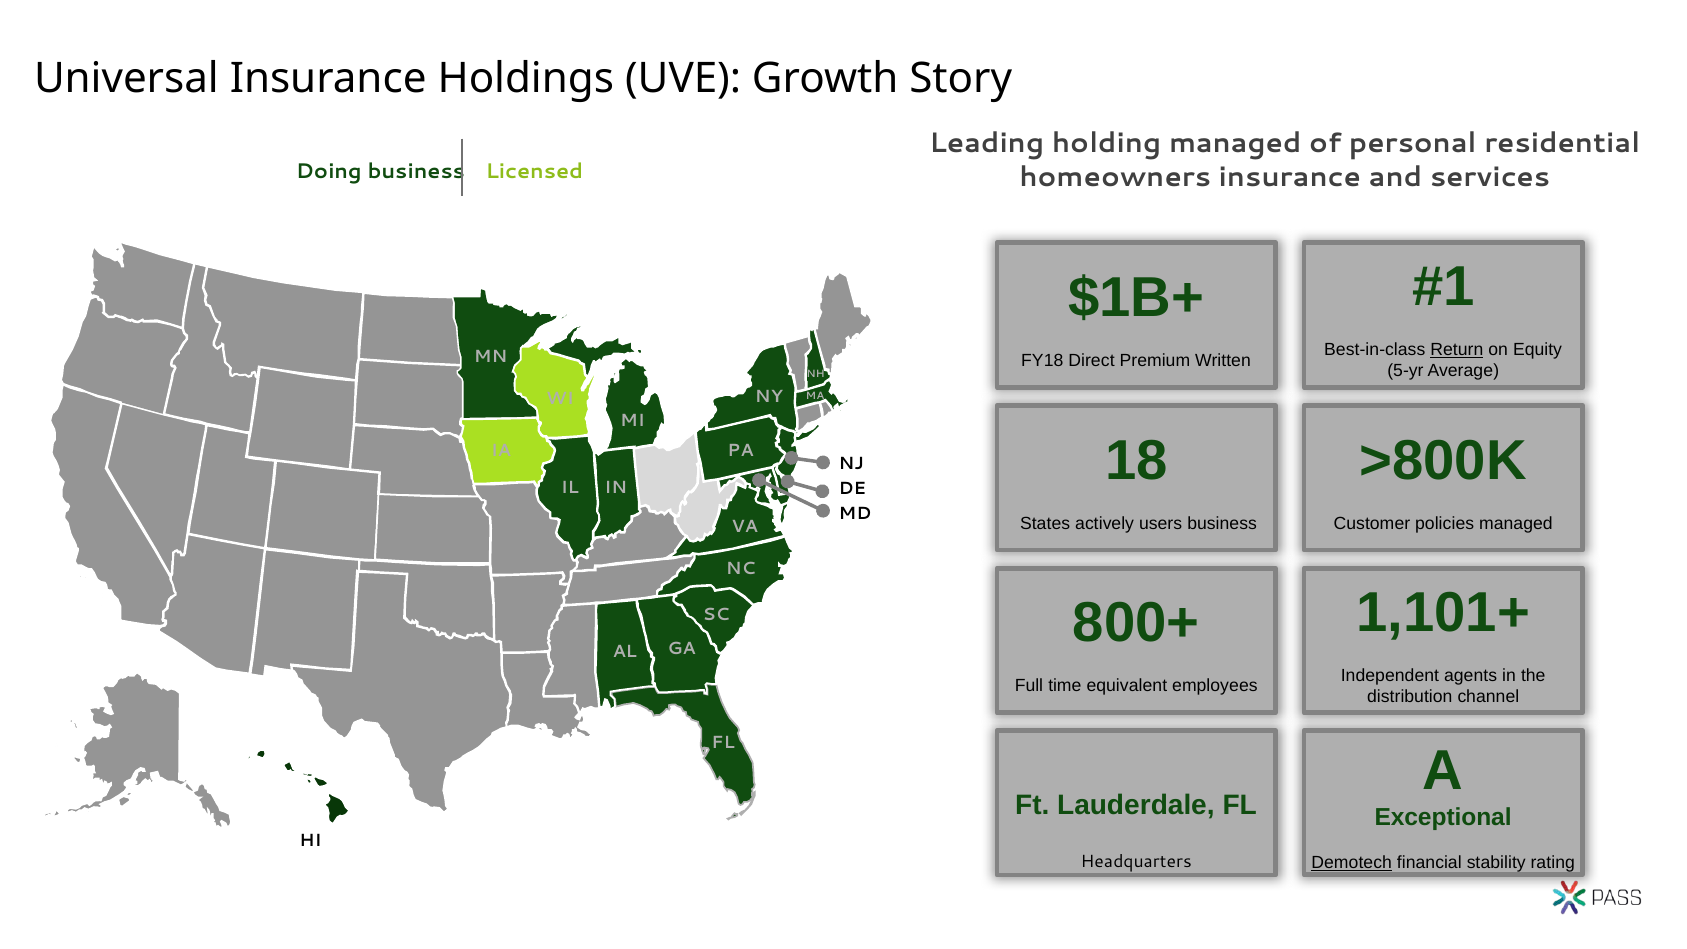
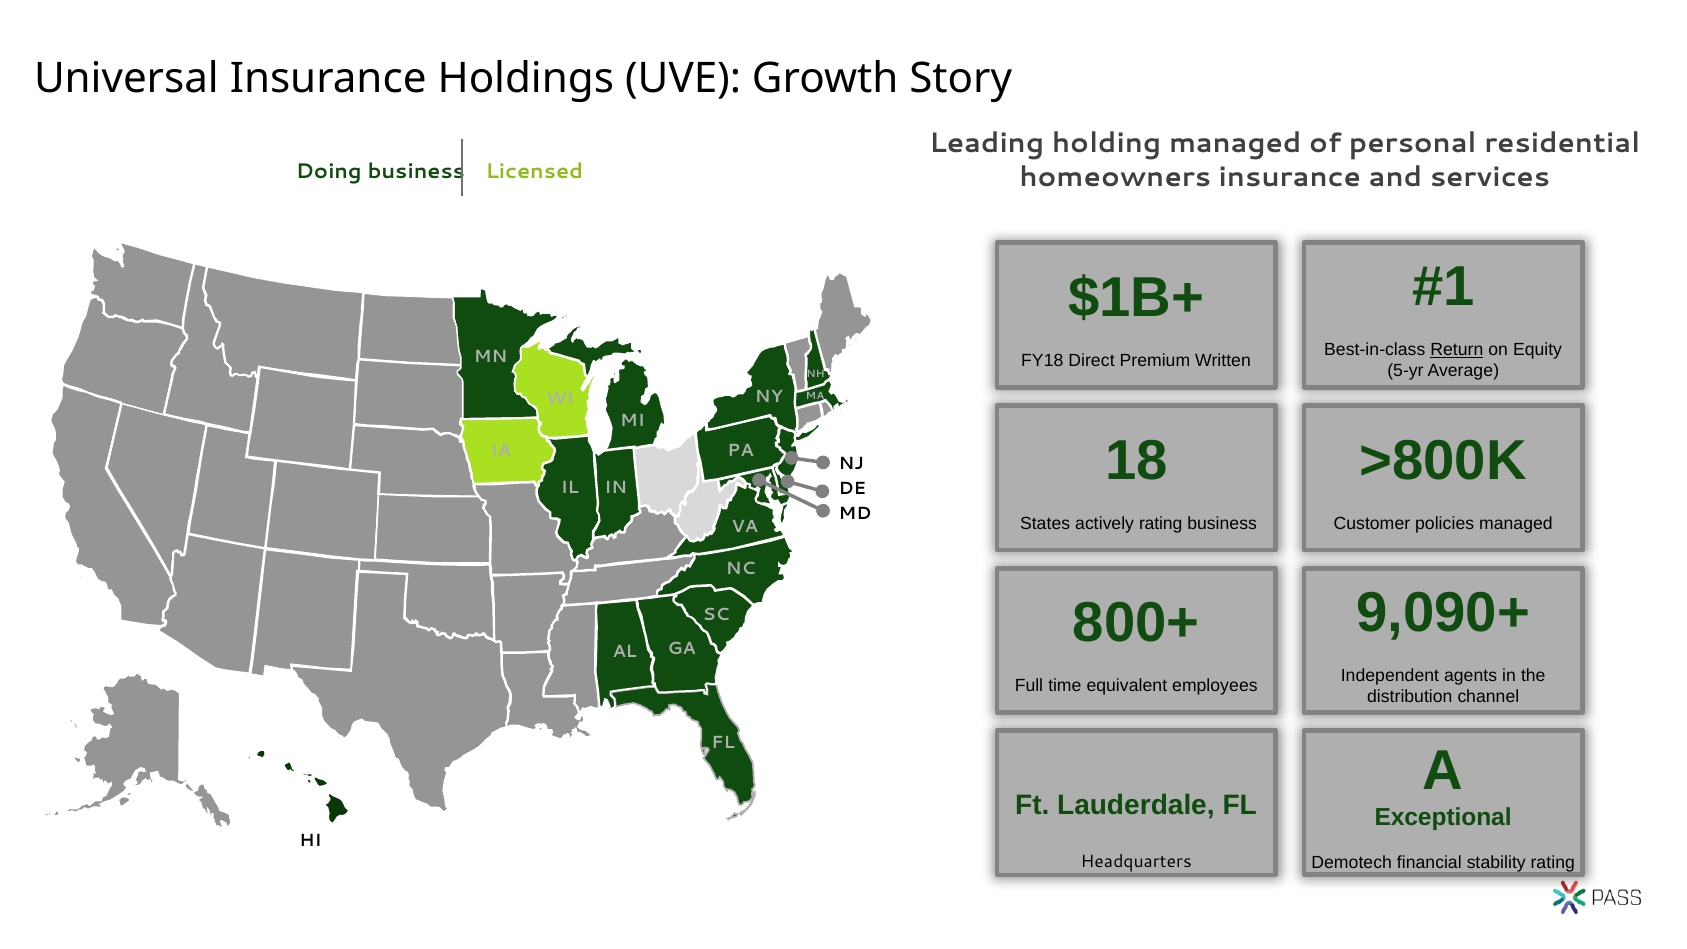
actively users: users -> rating
1,101+: 1,101+ -> 9,090+
Demotech underline: present -> none
